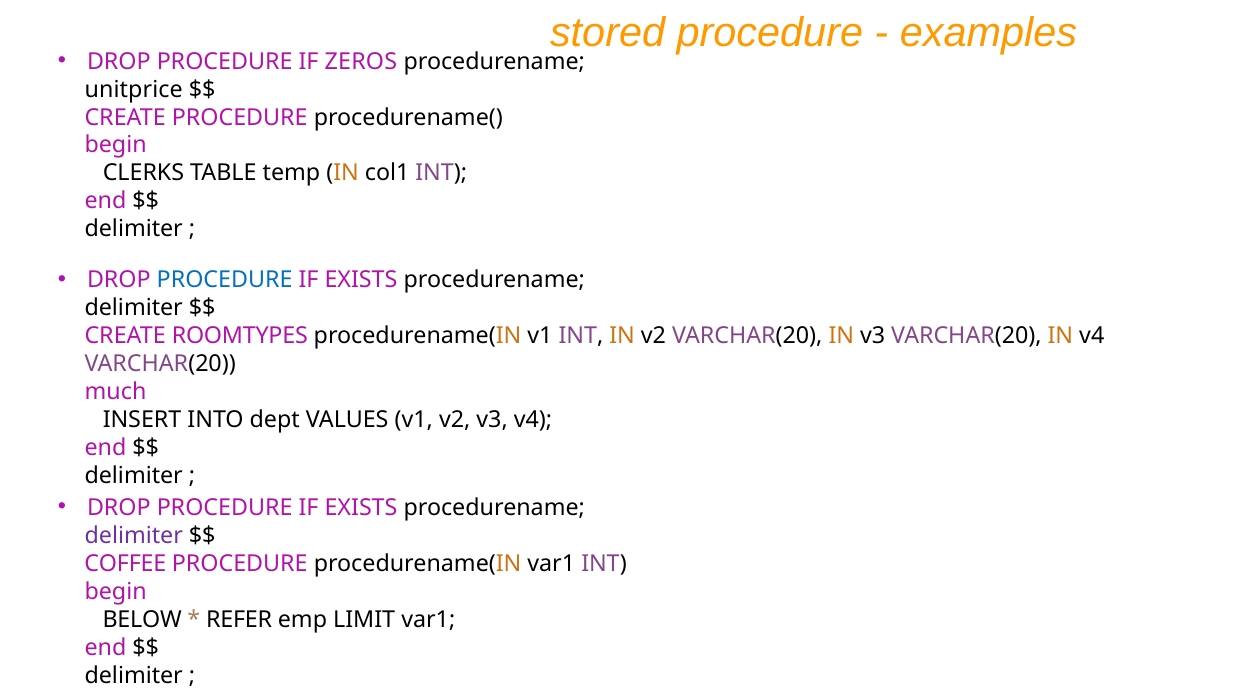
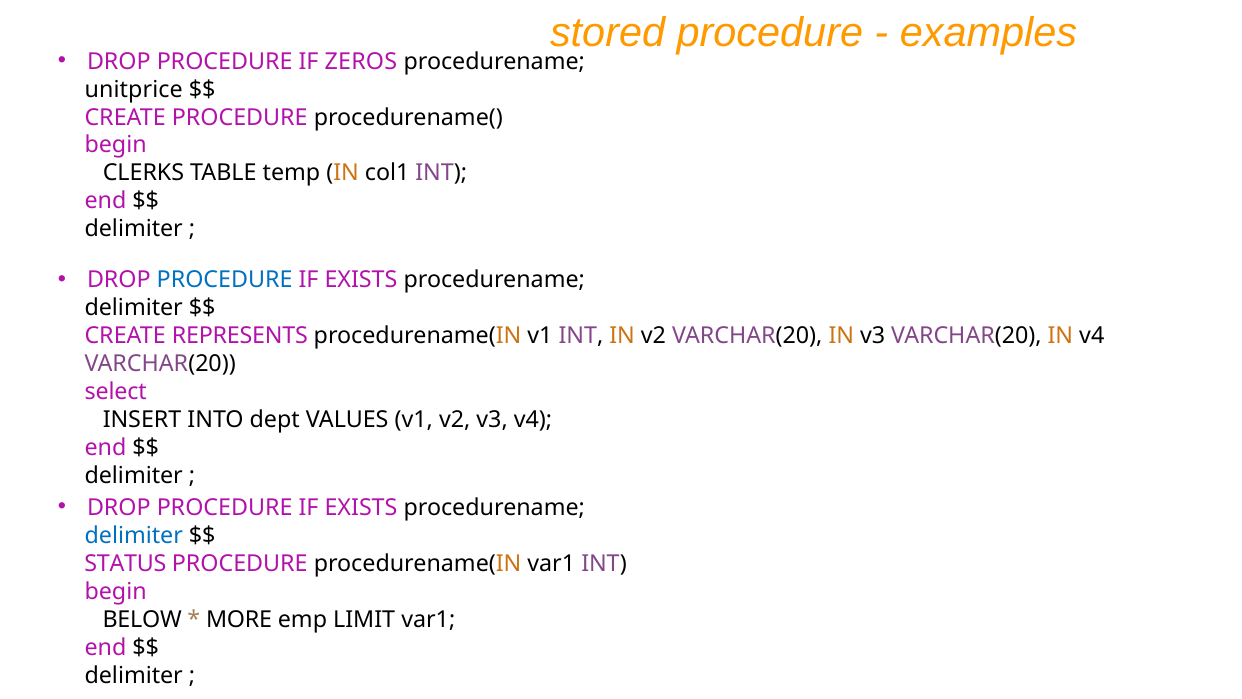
ROOMTYPES: ROOMTYPES -> REPRESENTS
much: much -> select
delimiter at (134, 535) colour: purple -> blue
COFFEE: COFFEE -> STATUS
REFER: REFER -> MORE
